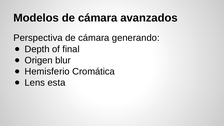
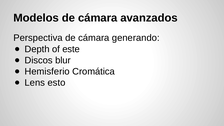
final: final -> este
Origen: Origen -> Discos
esta: esta -> esto
